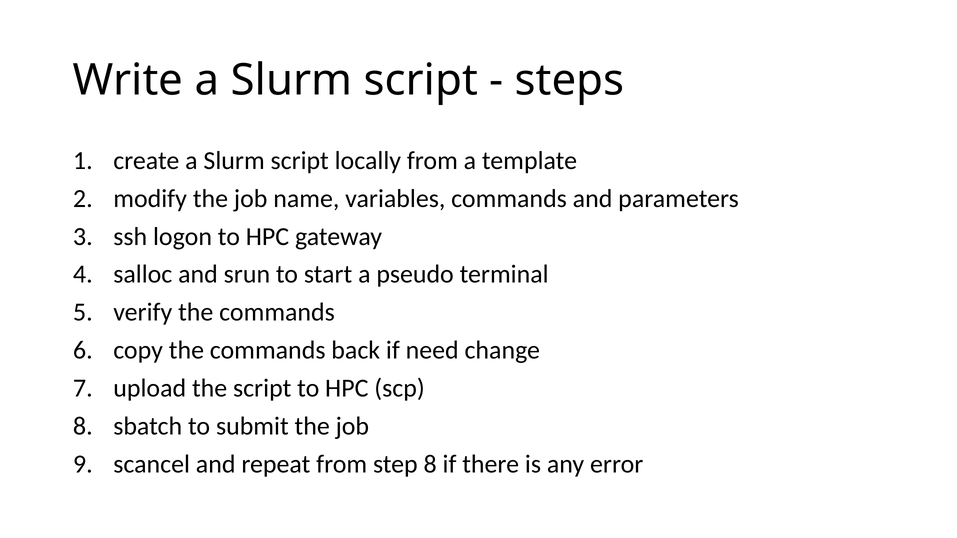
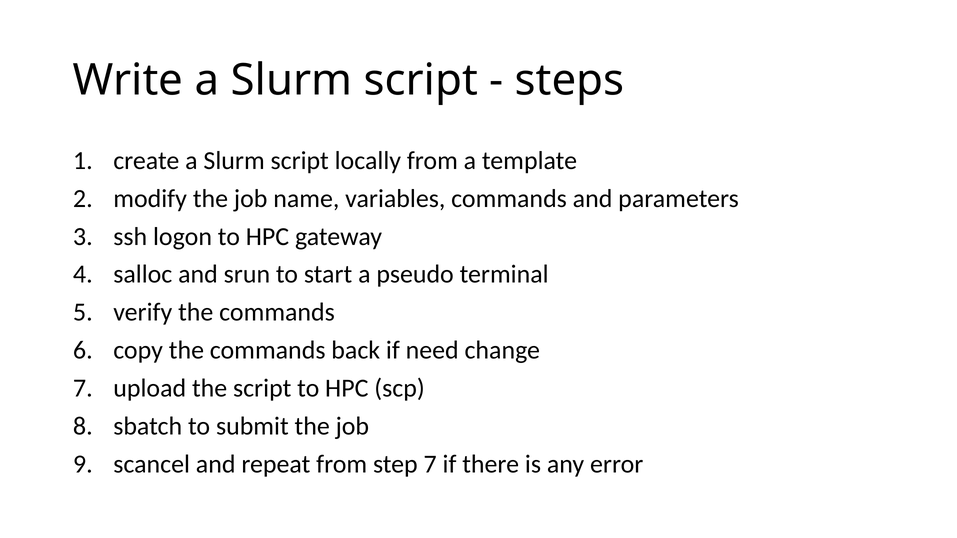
step 8: 8 -> 7
